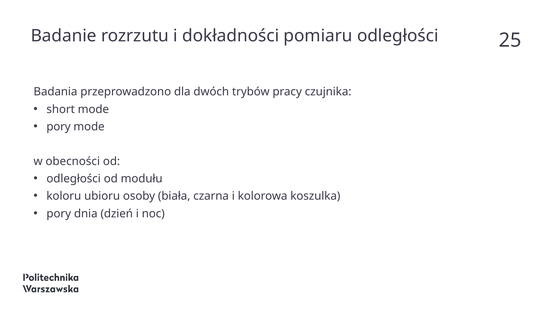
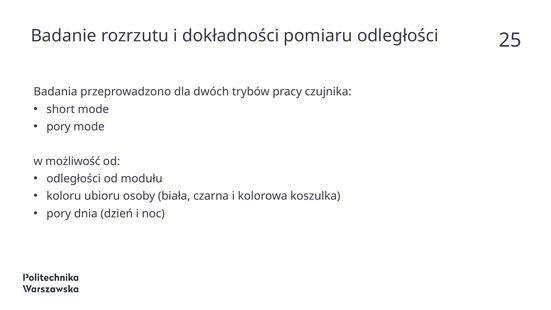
obecności: obecności -> możliwość
